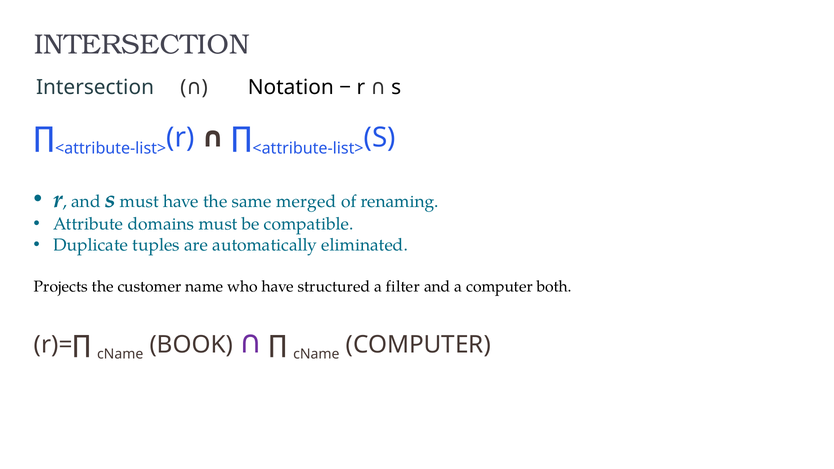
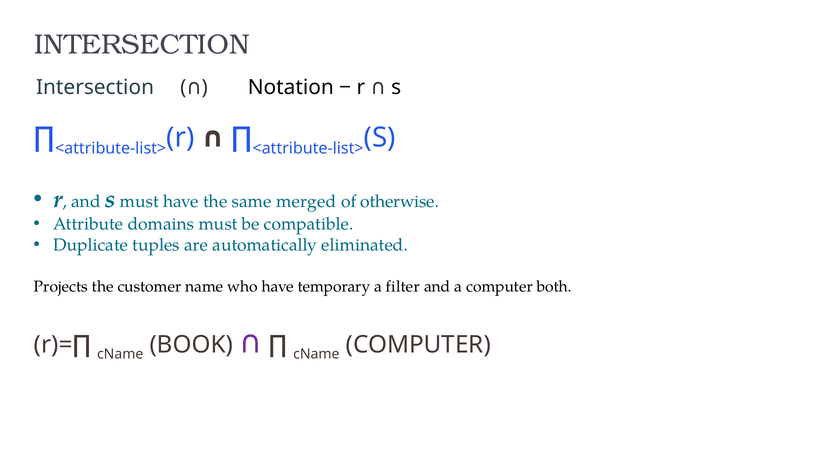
renaming: renaming -> otherwise
structured: structured -> temporary
